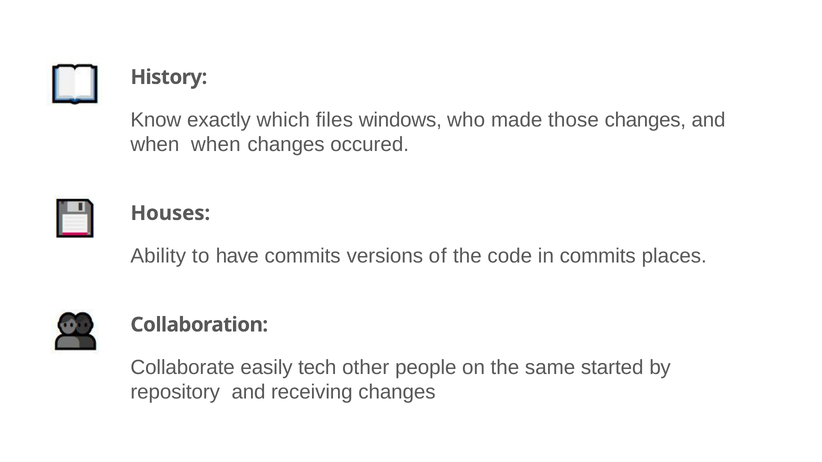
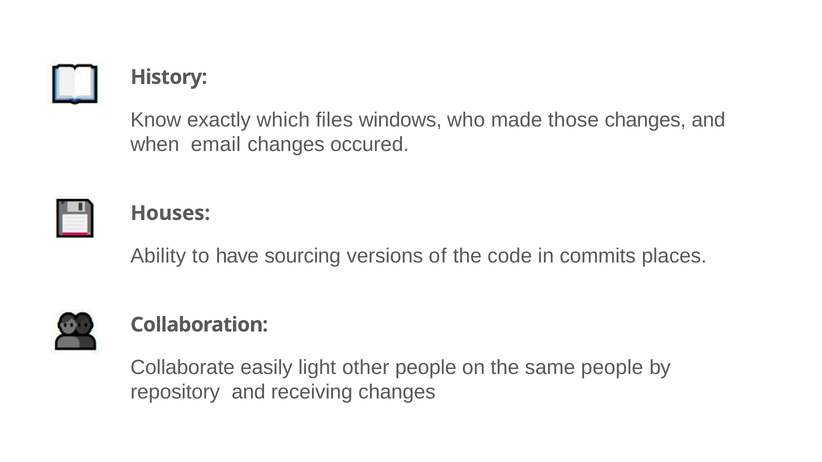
when when: when -> email
have commits: commits -> sourcing
tech: tech -> light
same started: started -> people
